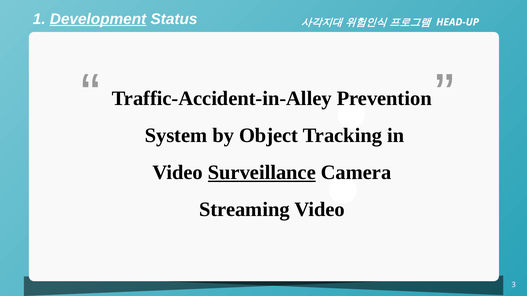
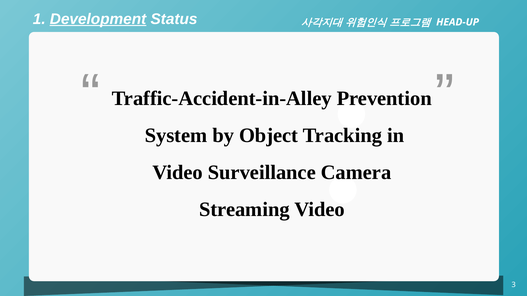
Surveillance underline: present -> none
